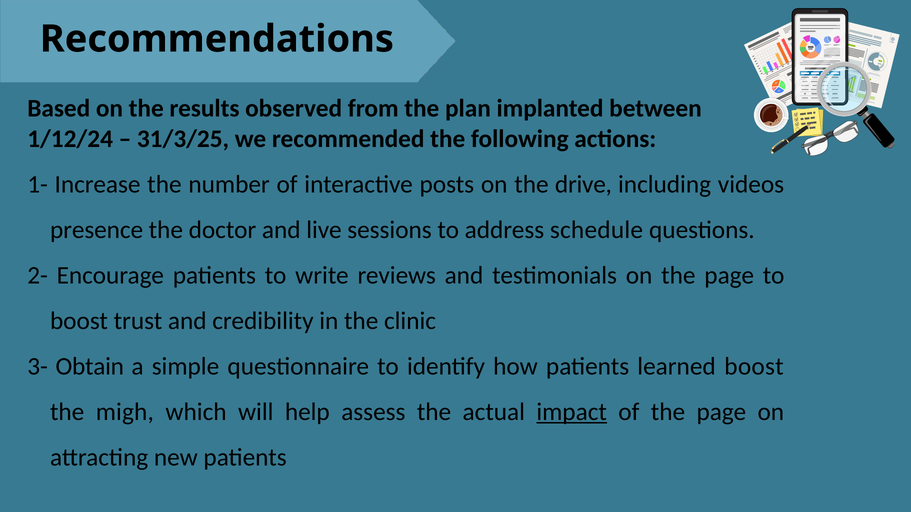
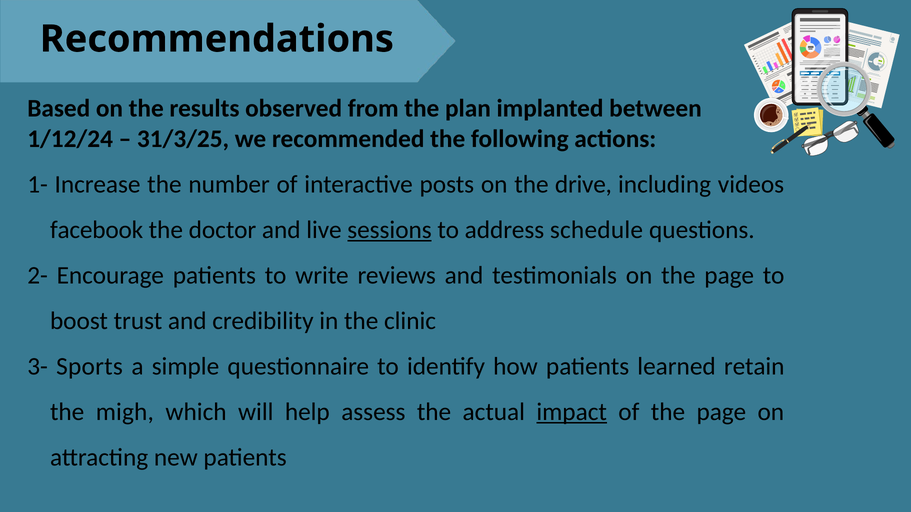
presence: presence -> facebook
sessions underline: none -> present
Obtain: Obtain -> Sports
learned boost: boost -> retain
